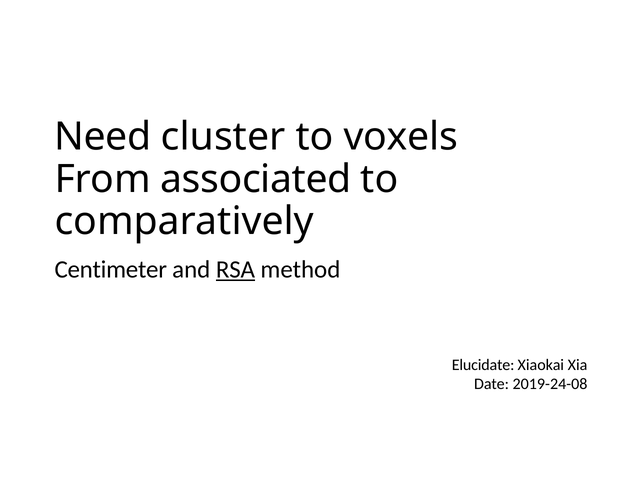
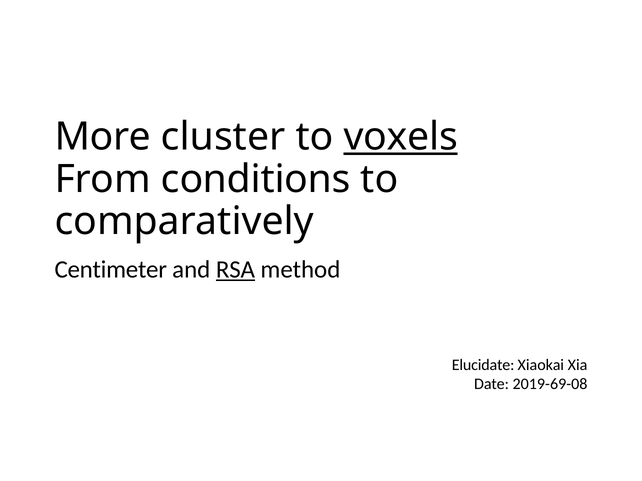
Need: Need -> More
voxels underline: none -> present
associated: associated -> conditions
2019-24-08: 2019-24-08 -> 2019-69-08
